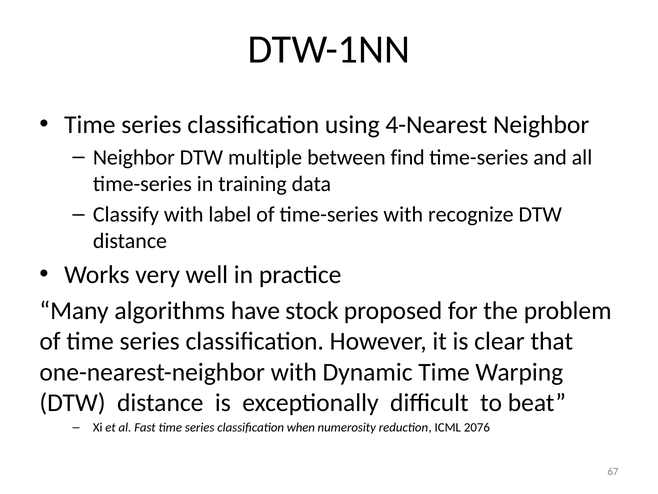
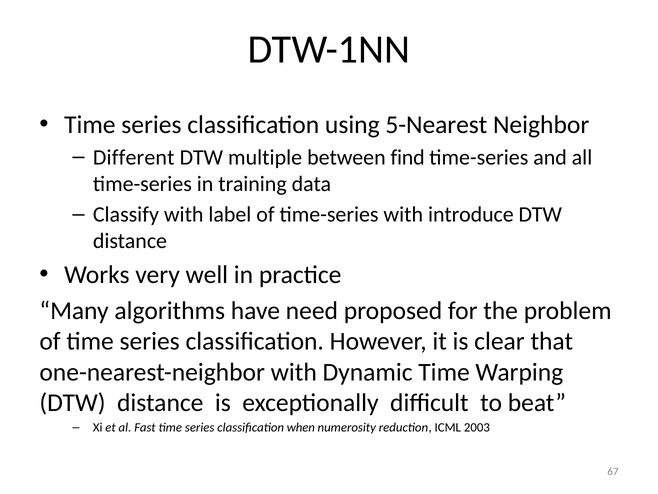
4-Nearest: 4-Nearest -> 5-Nearest
Neighbor at (134, 157): Neighbor -> Different
recognize: recognize -> introduce
stock: stock -> need
2076: 2076 -> 2003
